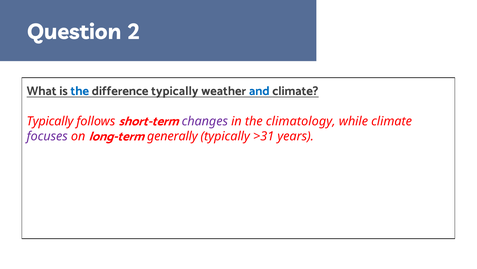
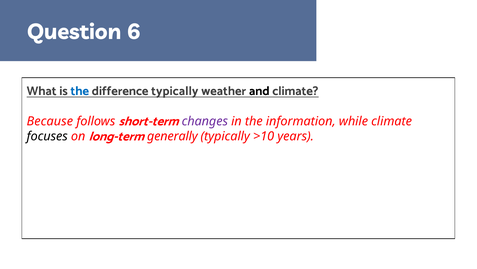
2: 2 -> 6
and colour: blue -> black
Typically at (50, 121): Typically -> Because
climatology: climatology -> information
focuses colour: purple -> black
>31: >31 -> >10
